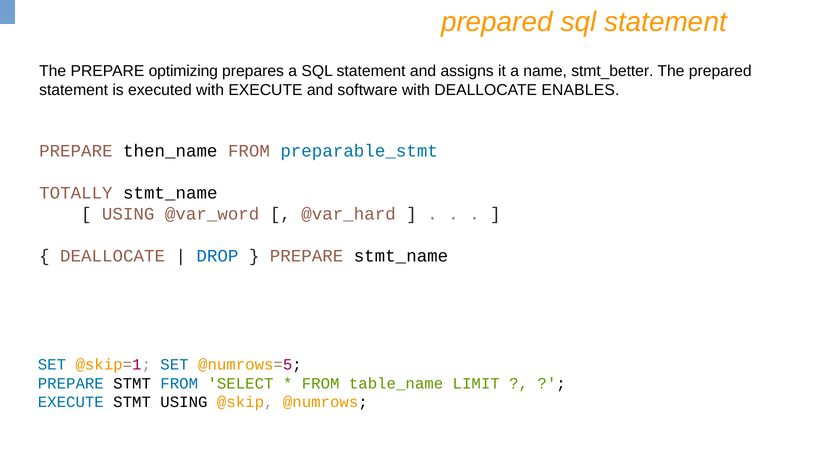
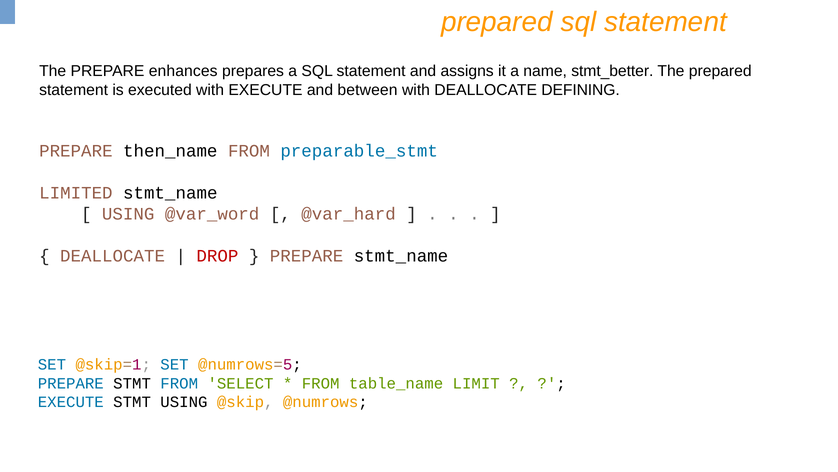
optimizing: optimizing -> enhances
software: software -> between
ENABLES: ENABLES -> DEFINING
TOTALLY: TOTALLY -> LIMITED
DROP colour: blue -> red
